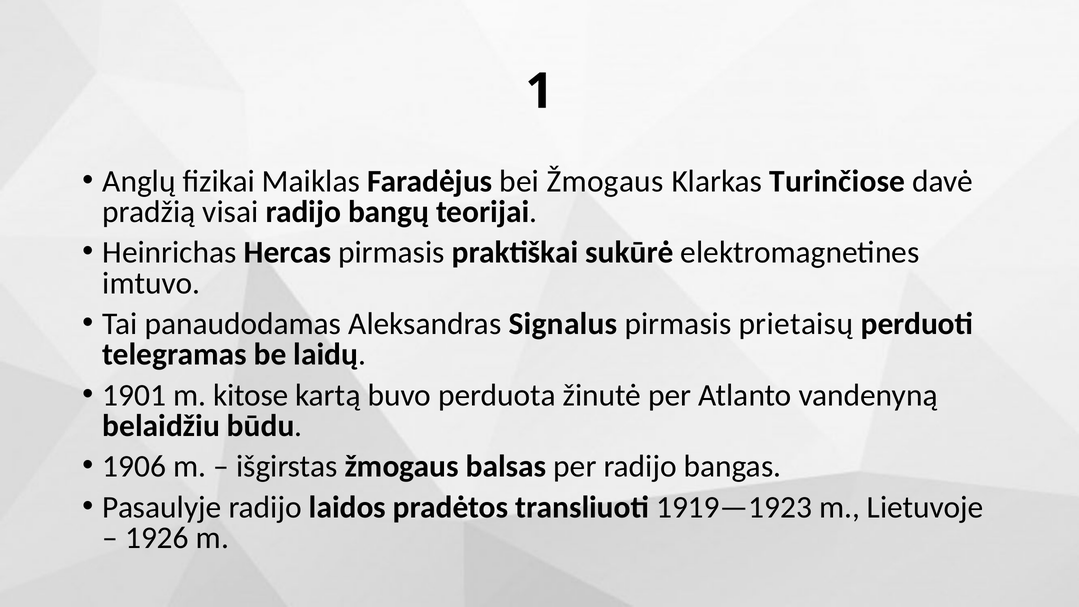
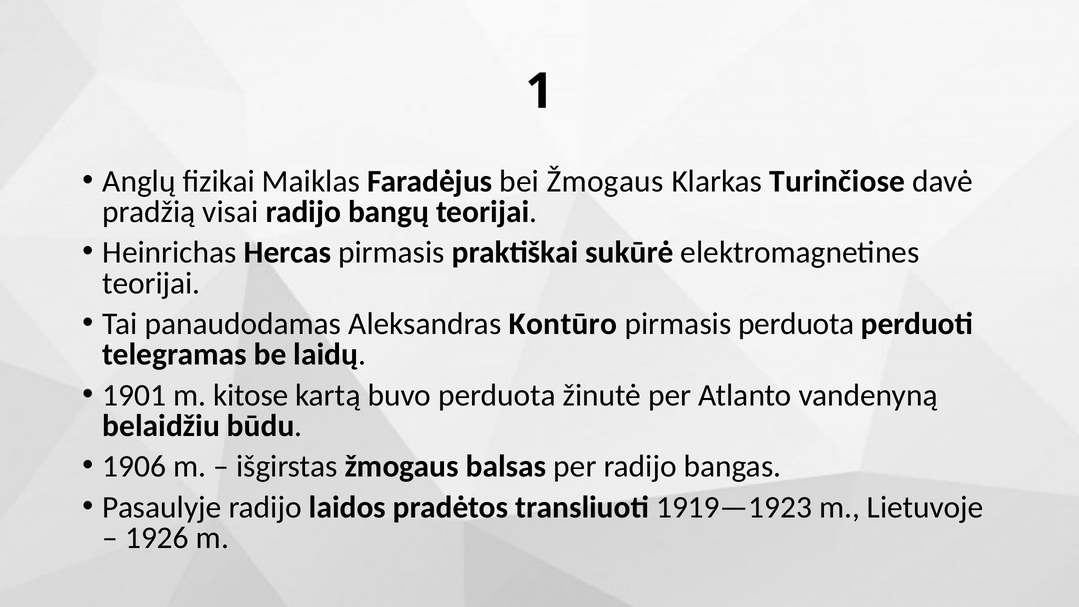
imtuvo at (151, 283): imtuvo -> teorijai
Signalus: Signalus -> Kontūro
pirmasis prietaisų: prietaisų -> perduota
